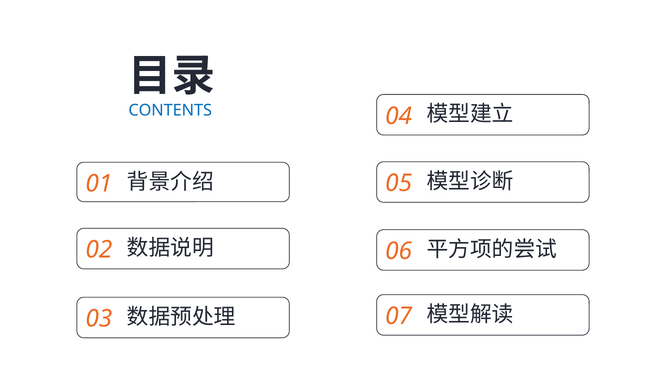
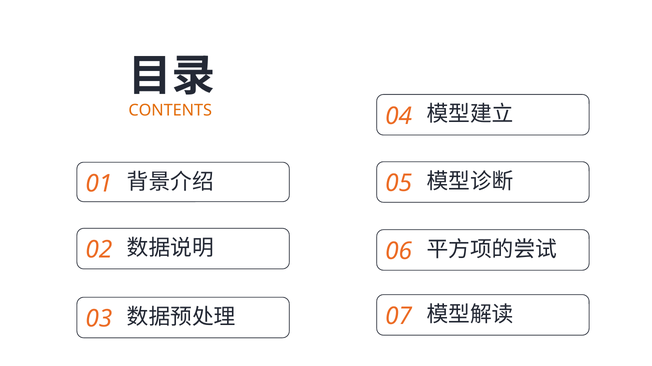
CONTENTS colour: blue -> orange
